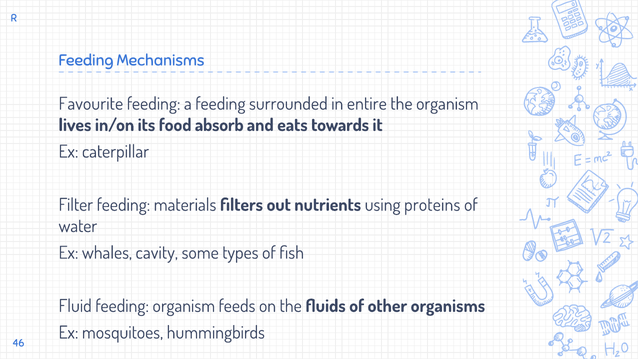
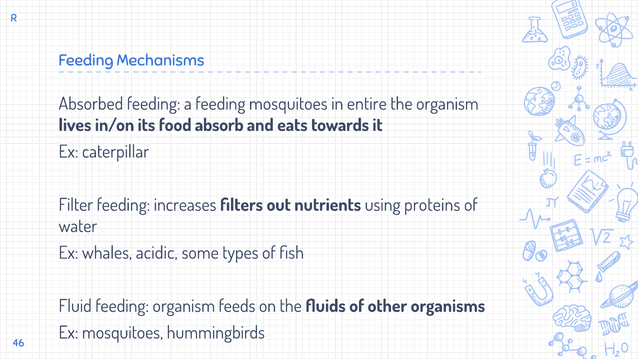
Favourite: Favourite -> Absorbed
feeding surrounded: surrounded -> mosquitoes
materials: materials -> increases
cavity: cavity -> acidic
